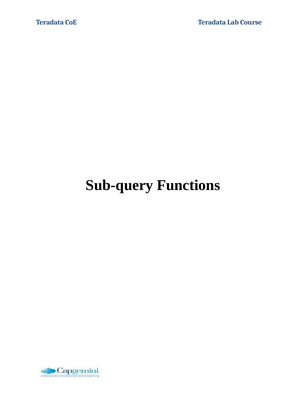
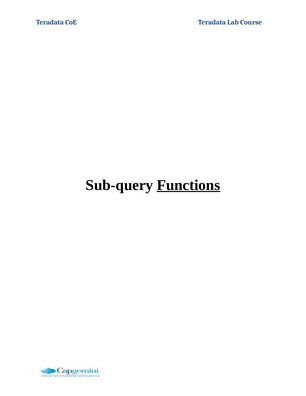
Functions underline: none -> present
